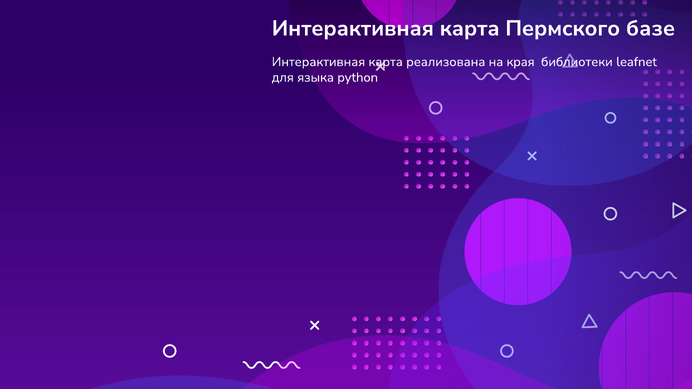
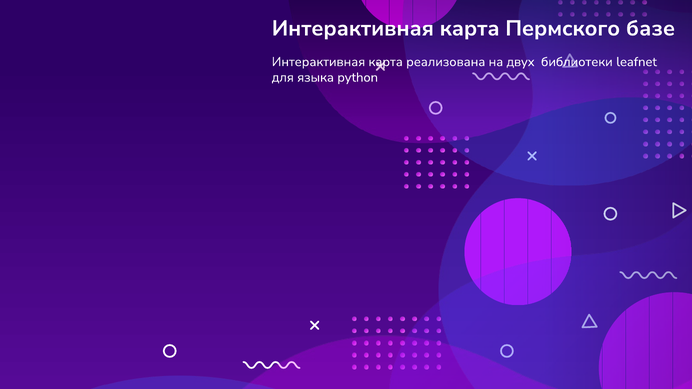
края: края -> двух
